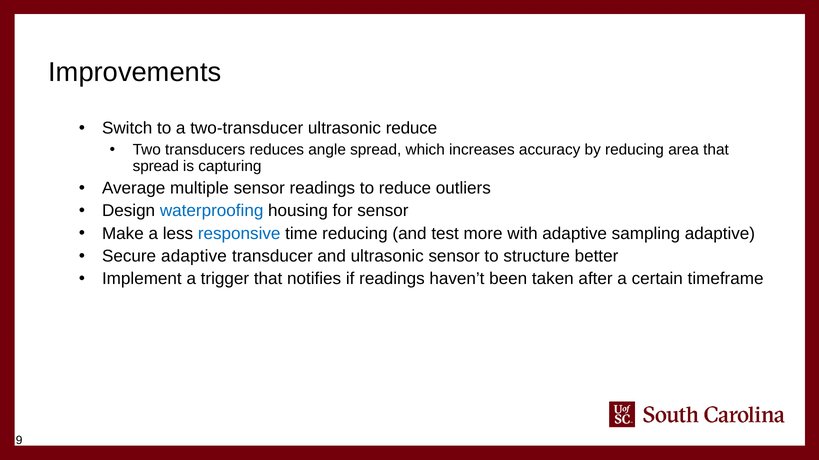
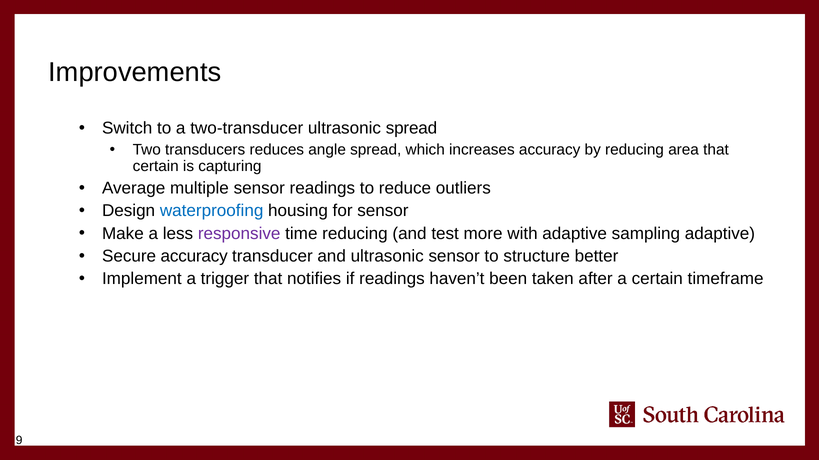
ultrasonic reduce: reduce -> spread
spread at (156, 167): spread -> certain
responsive colour: blue -> purple
Secure adaptive: adaptive -> accuracy
